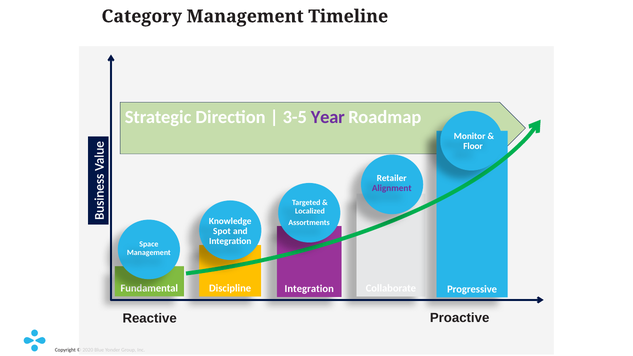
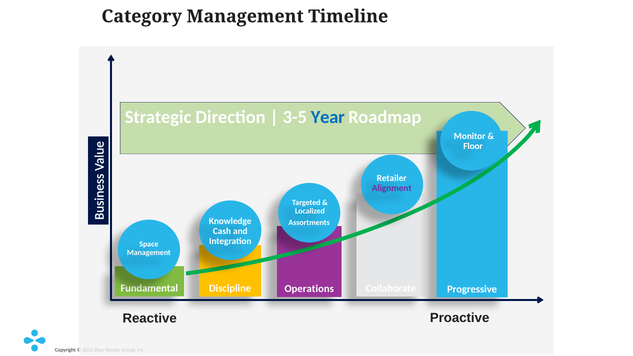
Year colour: purple -> blue
Spot: Spot -> Cash
Discipline Integration: Integration -> Operations
